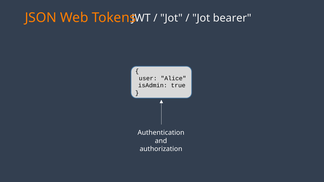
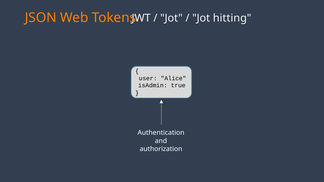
bearer: bearer -> hitting
